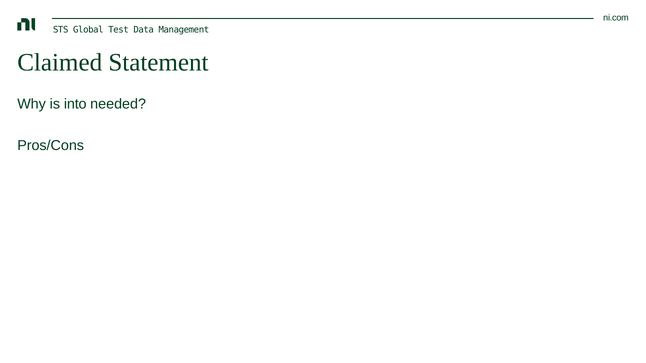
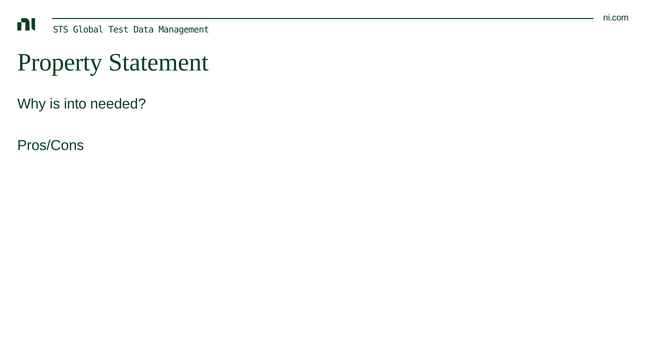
Claimed: Claimed -> Property
